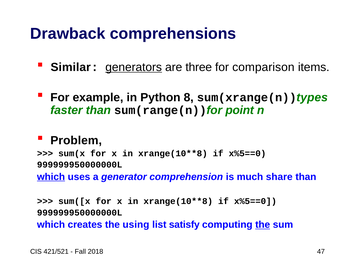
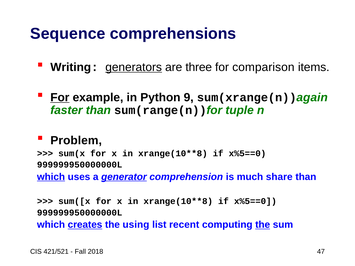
Drawback: Drawback -> Sequence
Similar: Similar -> Writing
For at (60, 97) underline: none -> present
8: 8 -> 9
types: types -> again
point: point -> tuple
generator underline: none -> present
creates underline: none -> present
satisfy: satisfy -> recent
